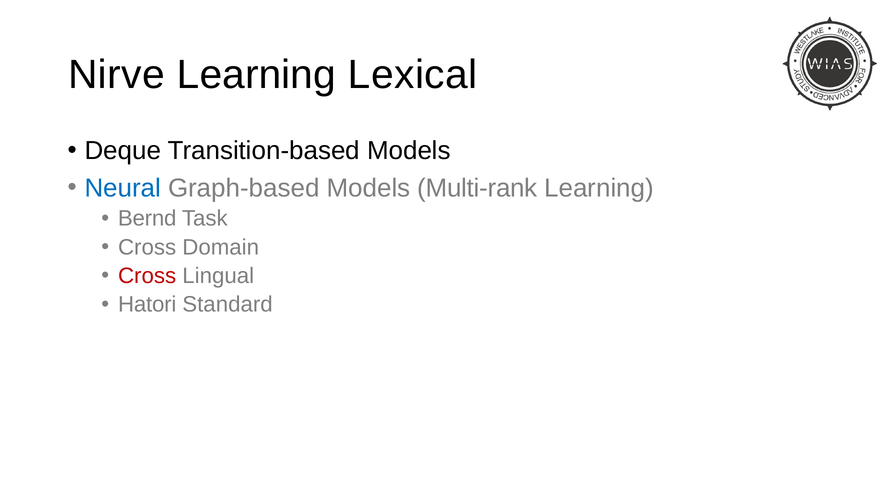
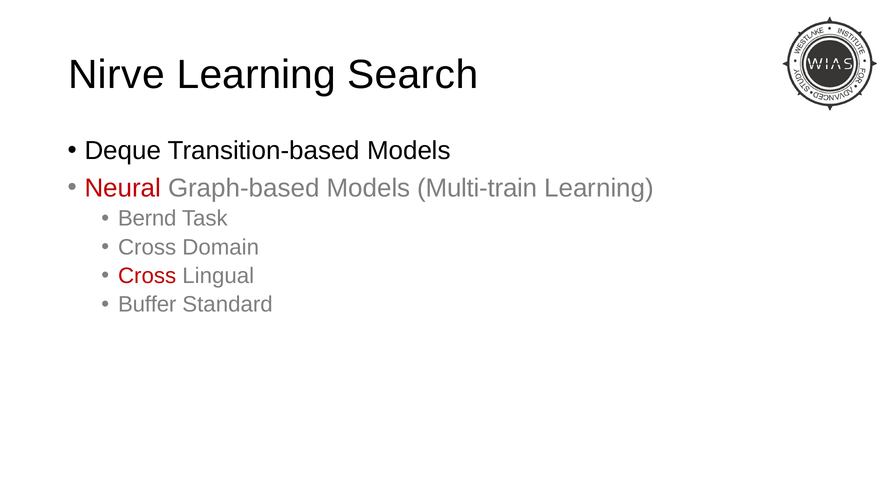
Lexical: Lexical -> Search
Neural colour: blue -> red
Multi-rank: Multi-rank -> Multi-train
Hatori: Hatori -> Buffer
